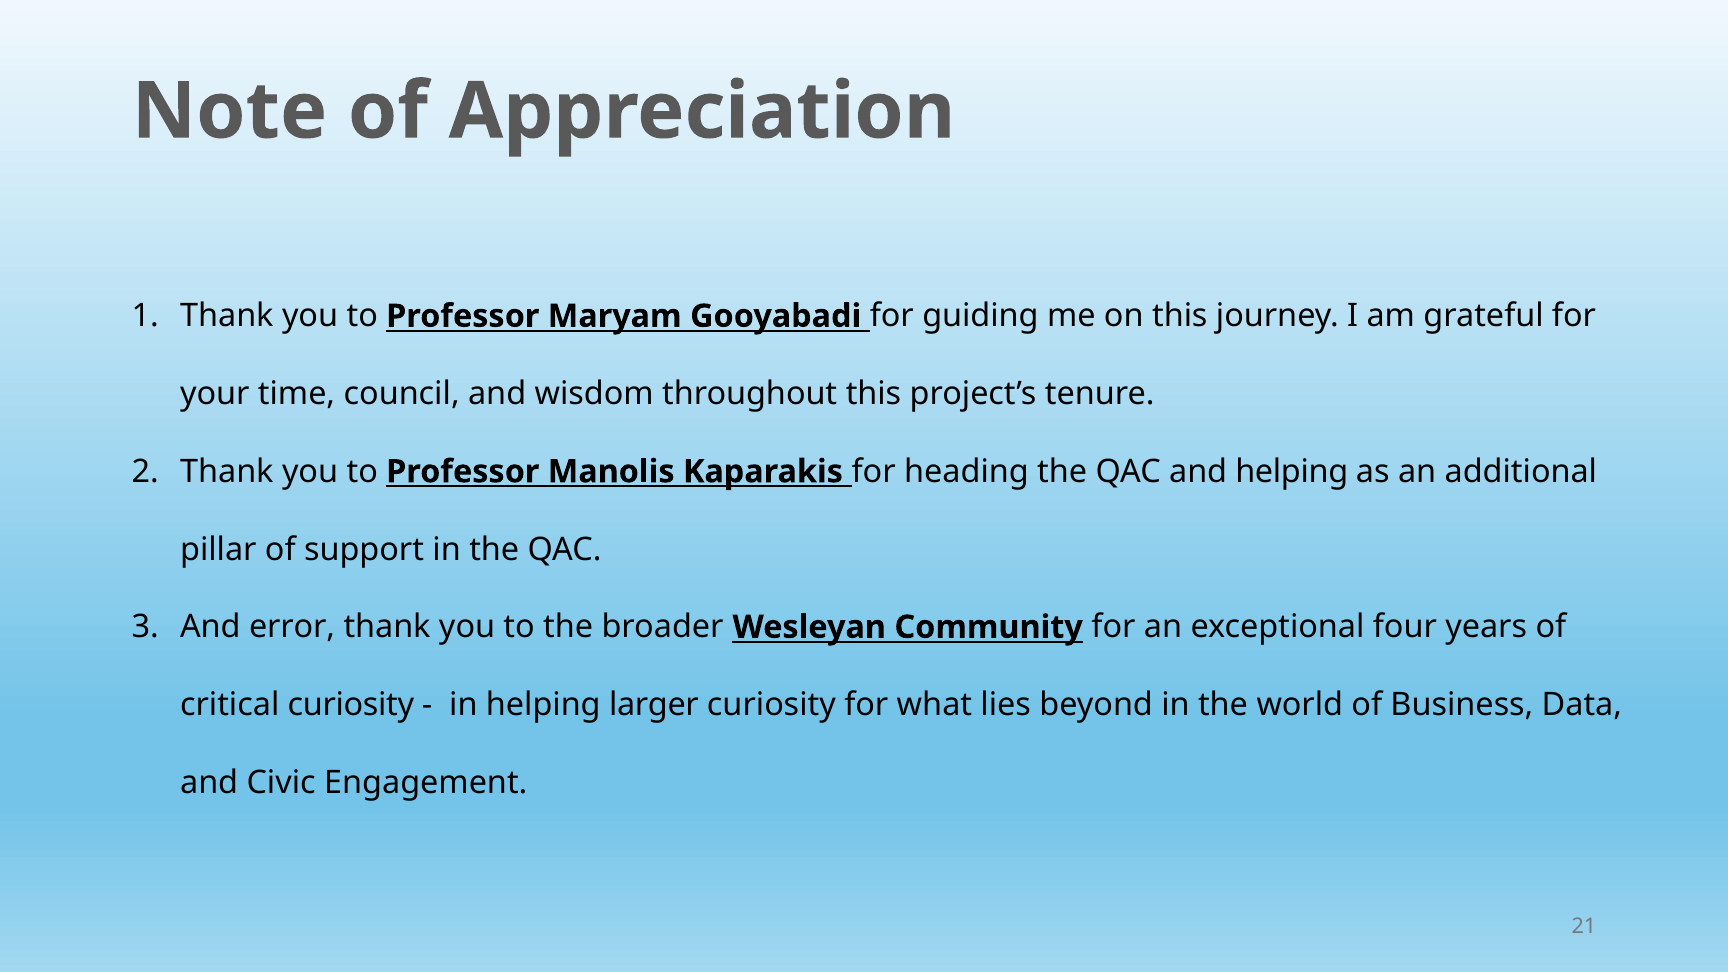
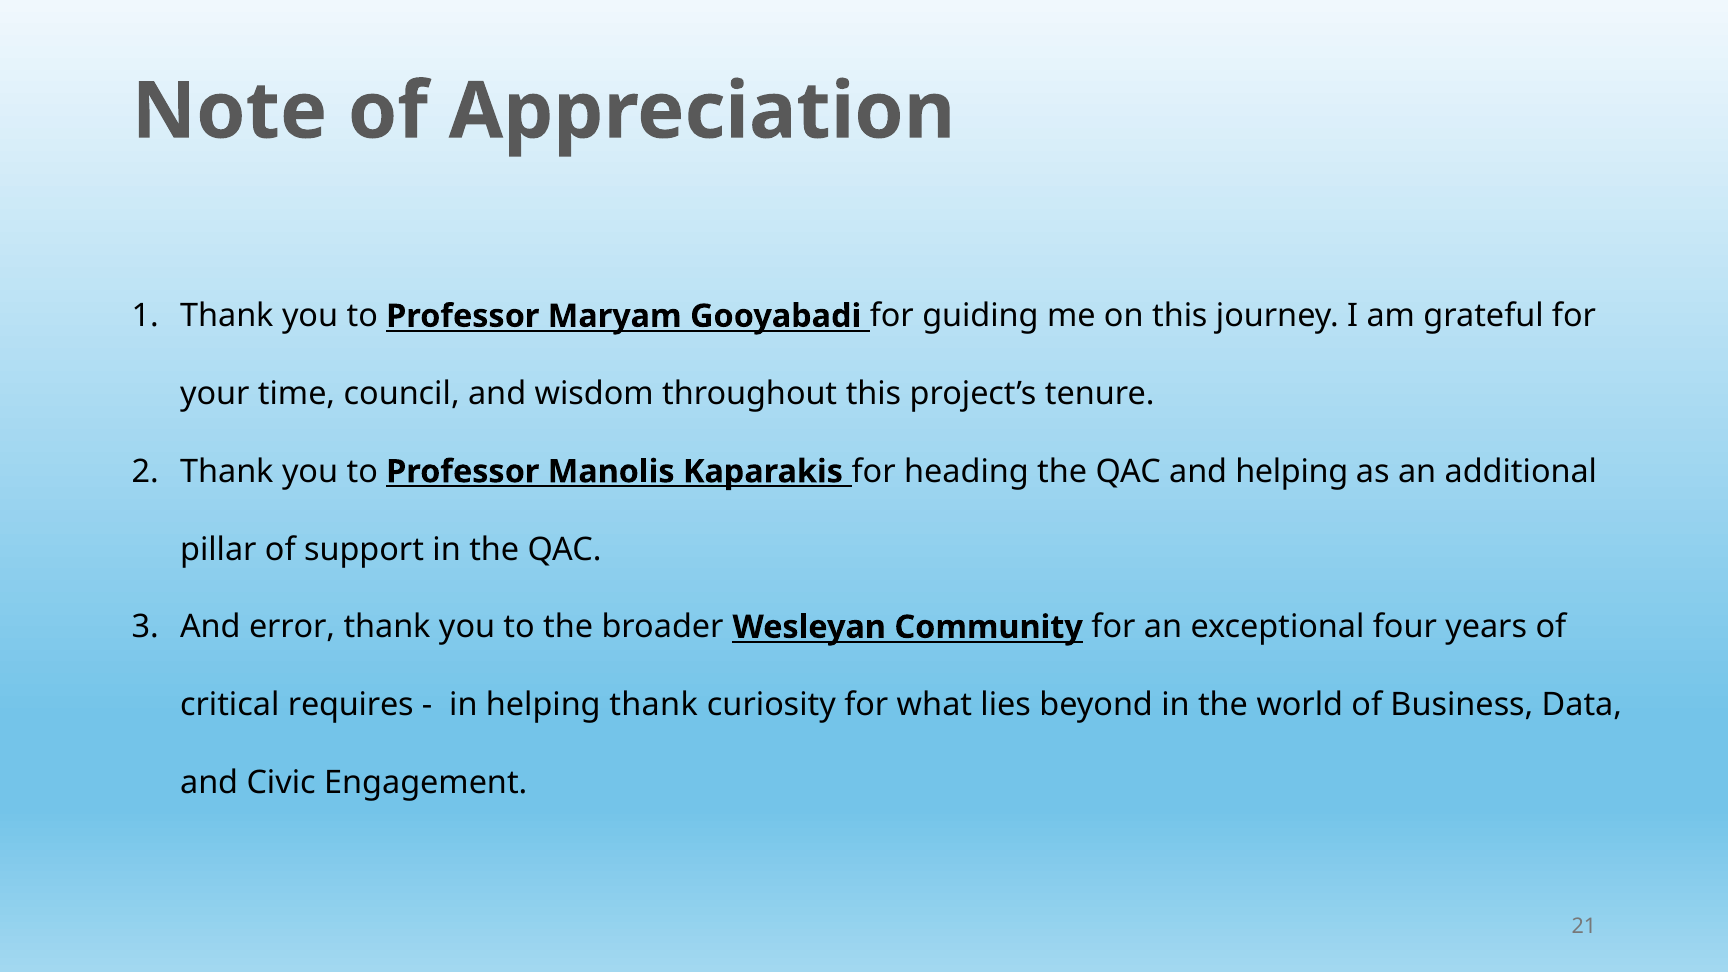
critical curiosity: curiosity -> requires
helping larger: larger -> thank
